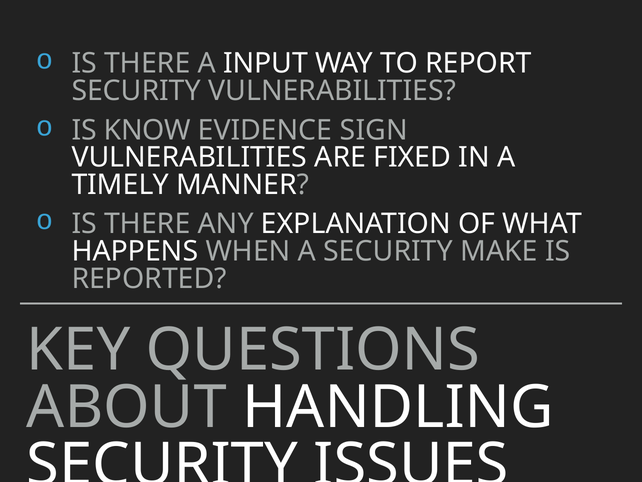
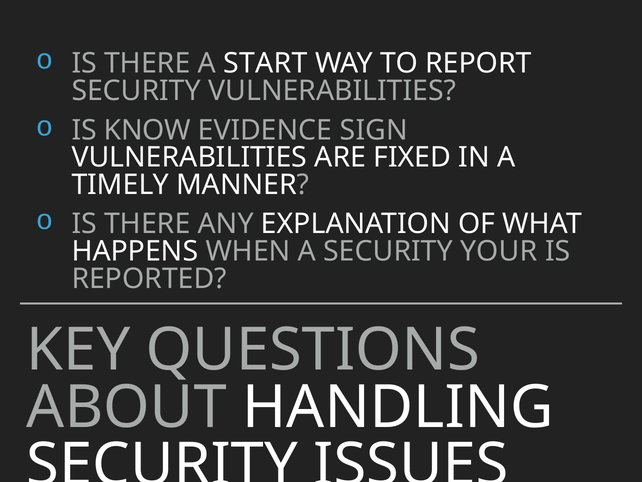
INPUT: INPUT -> START
MAKE: MAKE -> YOUR
